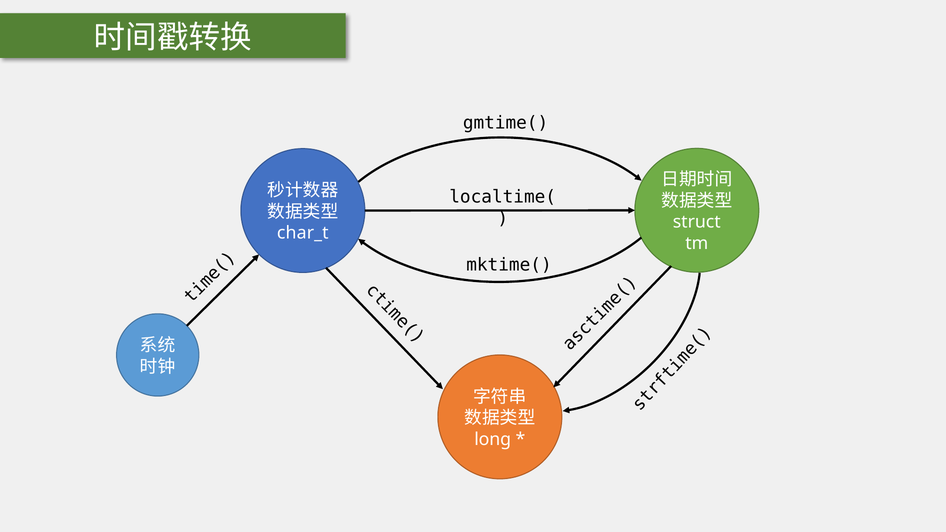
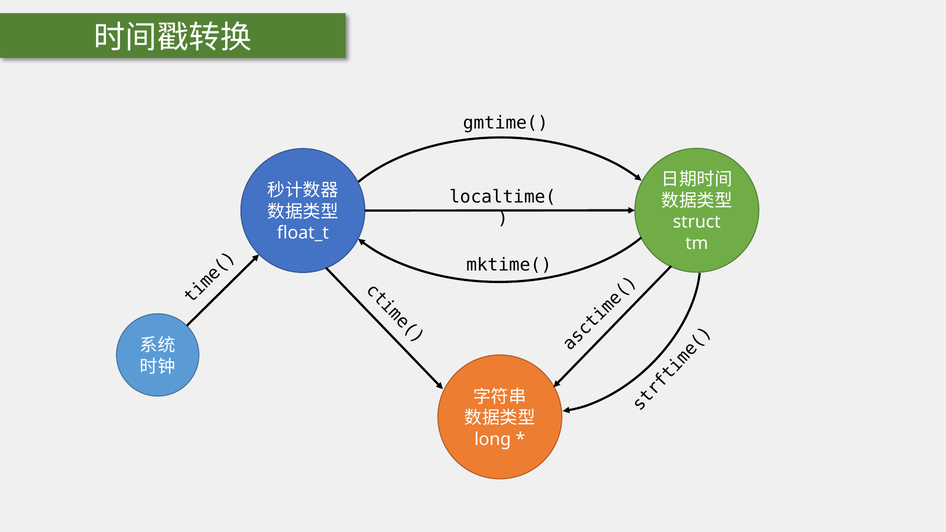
char_t: char_t -> float_t
